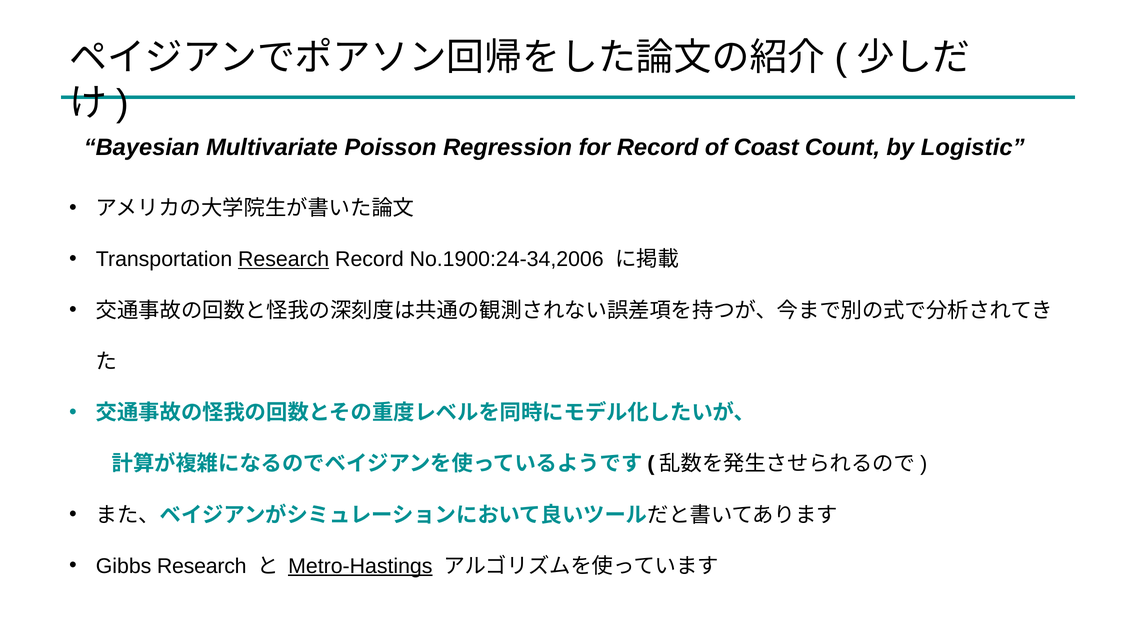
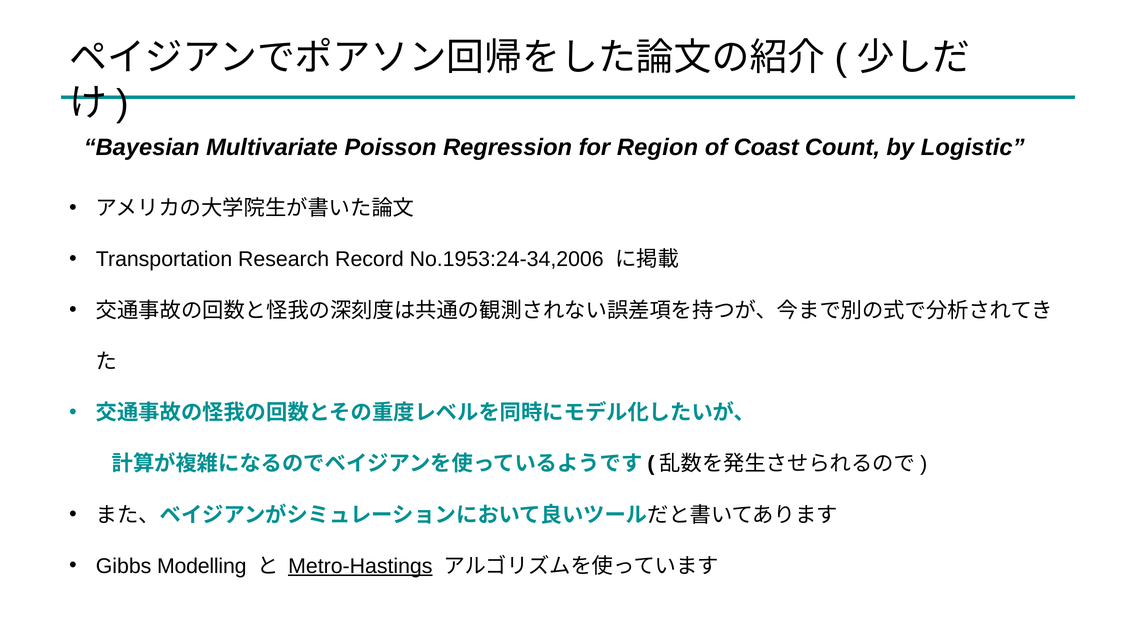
for Record: Record -> Region
Research at (284, 259) underline: present -> none
No.1900:24-34,2006: No.1900:24-34,2006 -> No.1953:24-34,2006
Gibbs Research: Research -> Modelling
